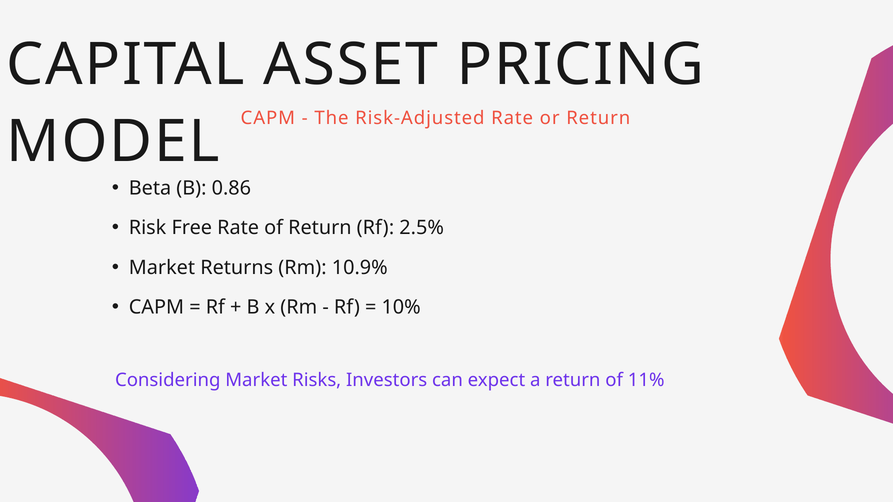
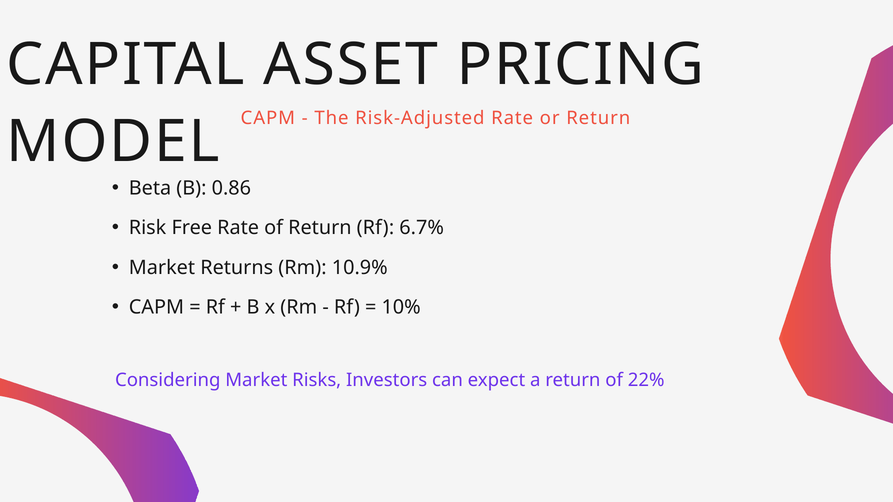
2.5%: 2.5% -> 6.7%
11%: 11% -> 22%
